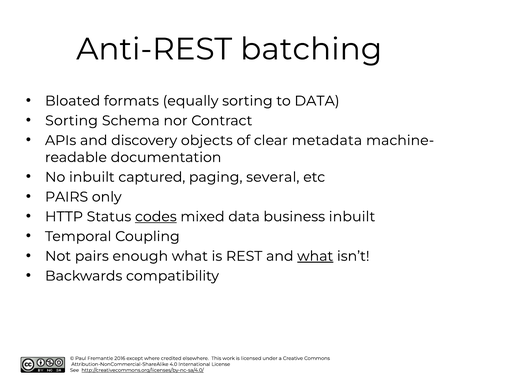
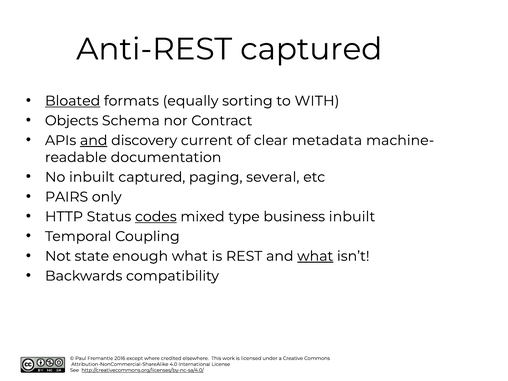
Anti-REST batching: batching -> captured
Bloated underline: none -> present
to DATA: DATA -> WITH
Sorting at (72, 121): Sorting -> Objects
and at (94, 140) underline: none -> present
objects: objects -> current
mixed data: data -> type
Not pairs: pairs -> state
